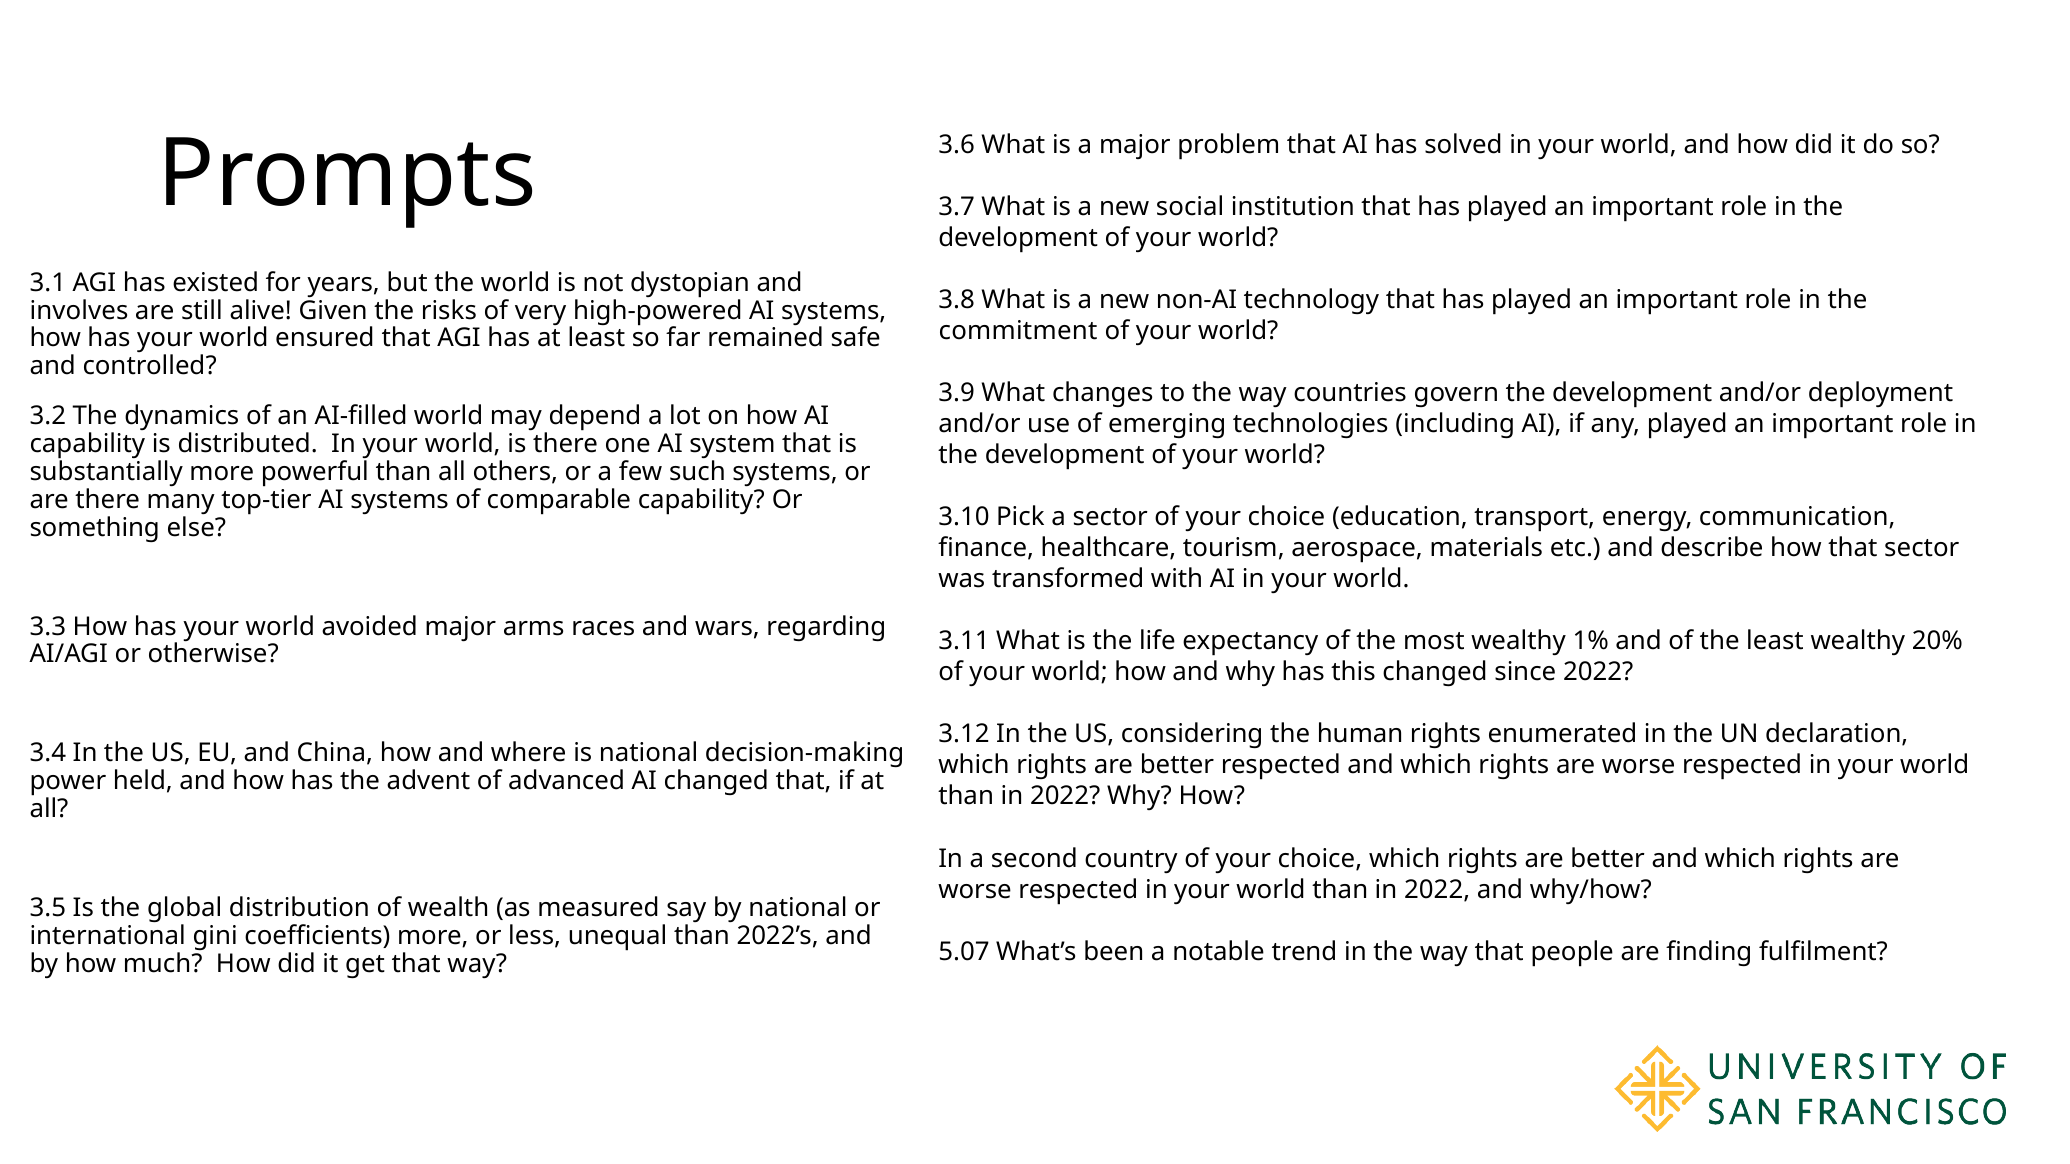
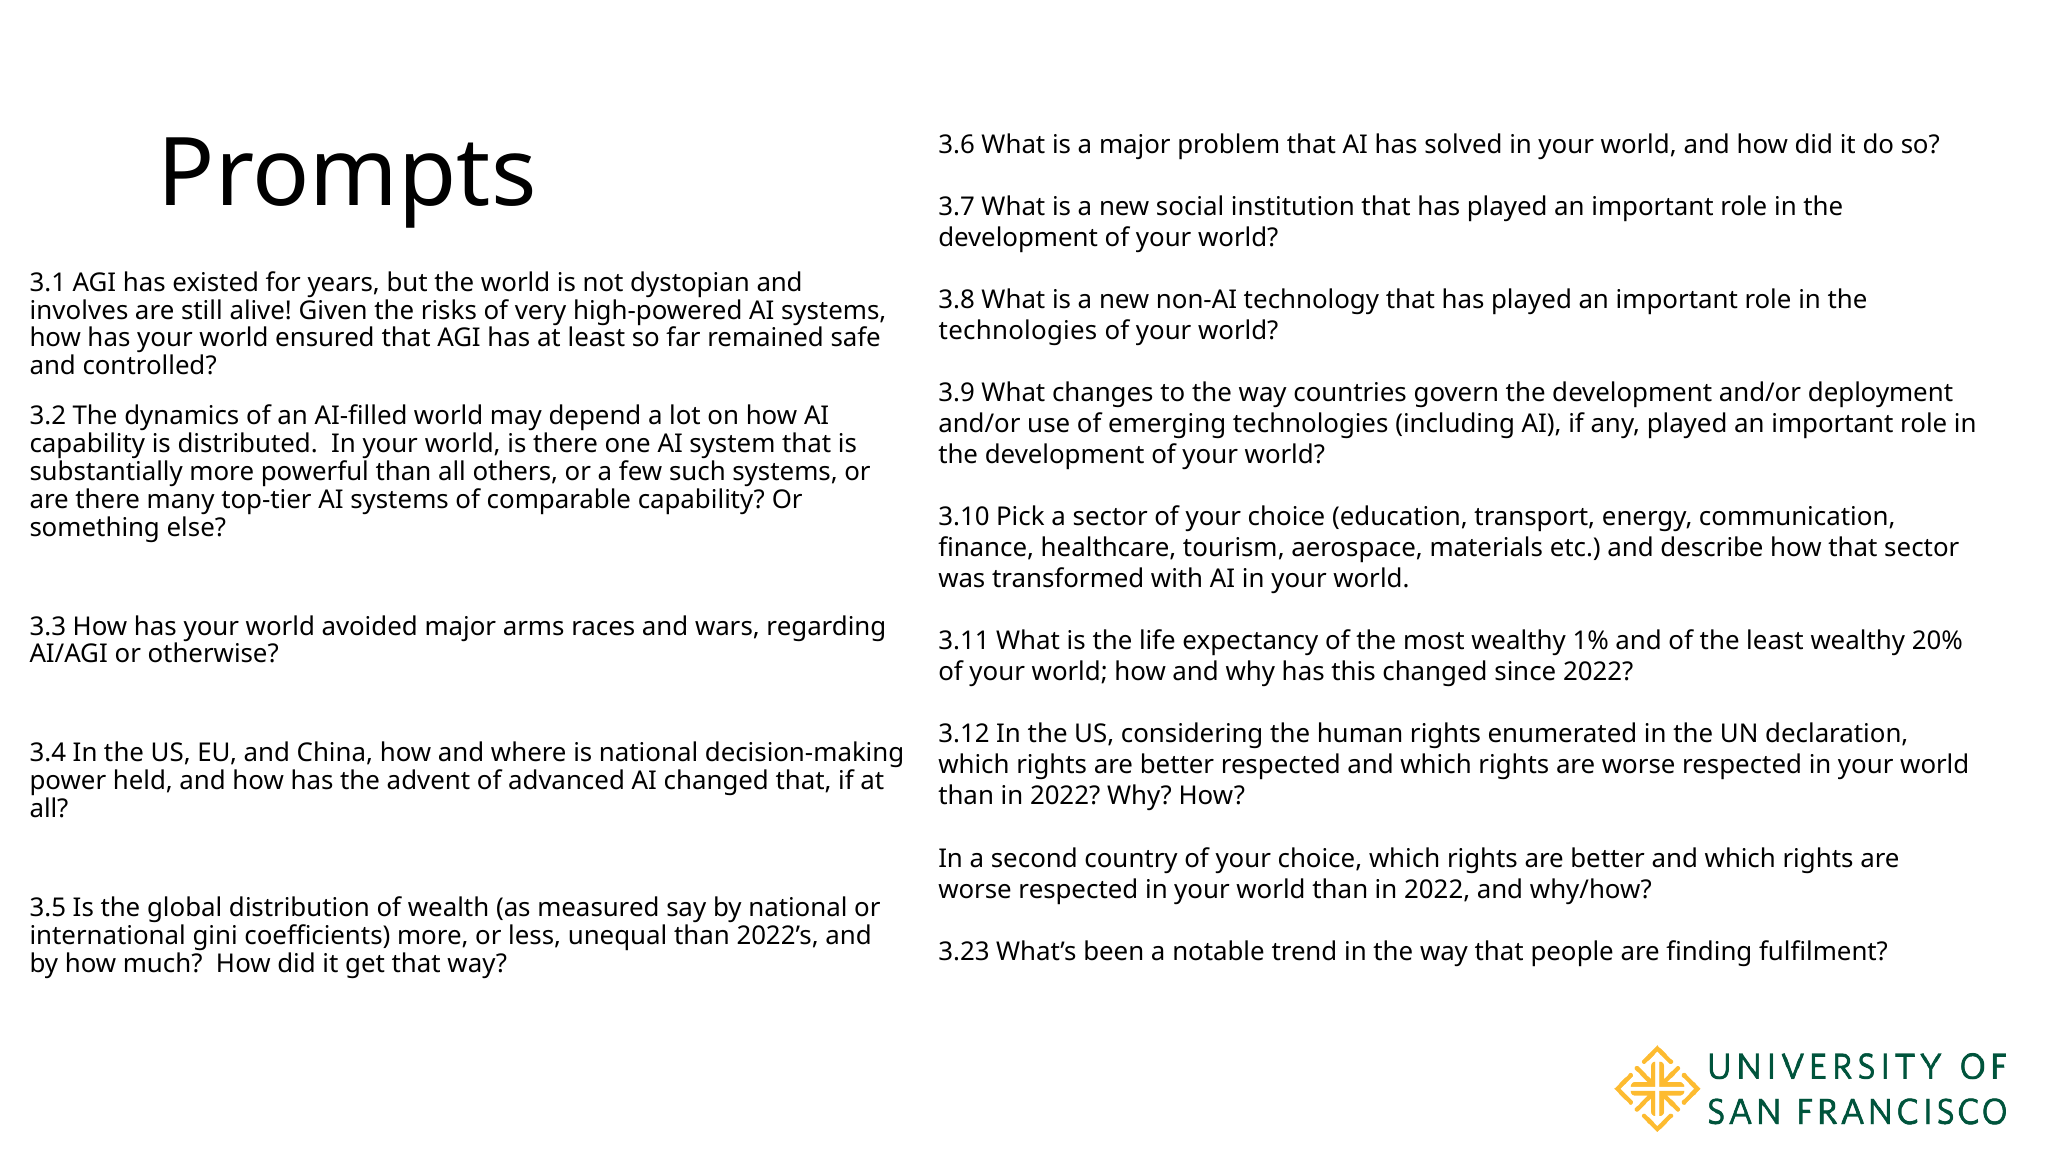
commitment at (1018, 331): commitment -> technologies
5.07: 5.07 -> 3.23
